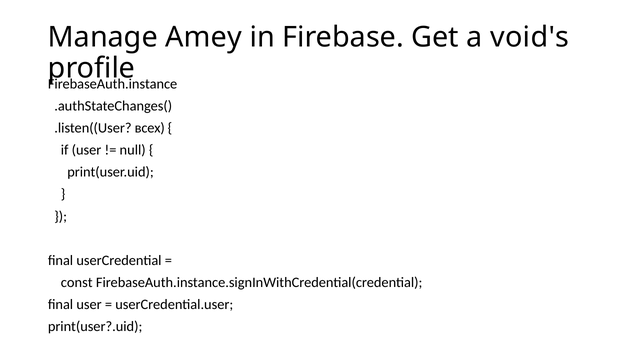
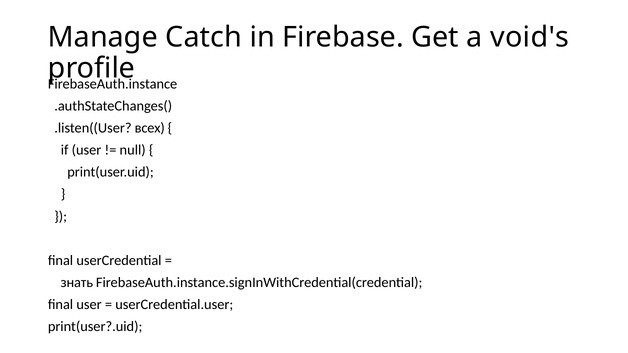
Amey: Amey -> Catch
const: const -> знать
